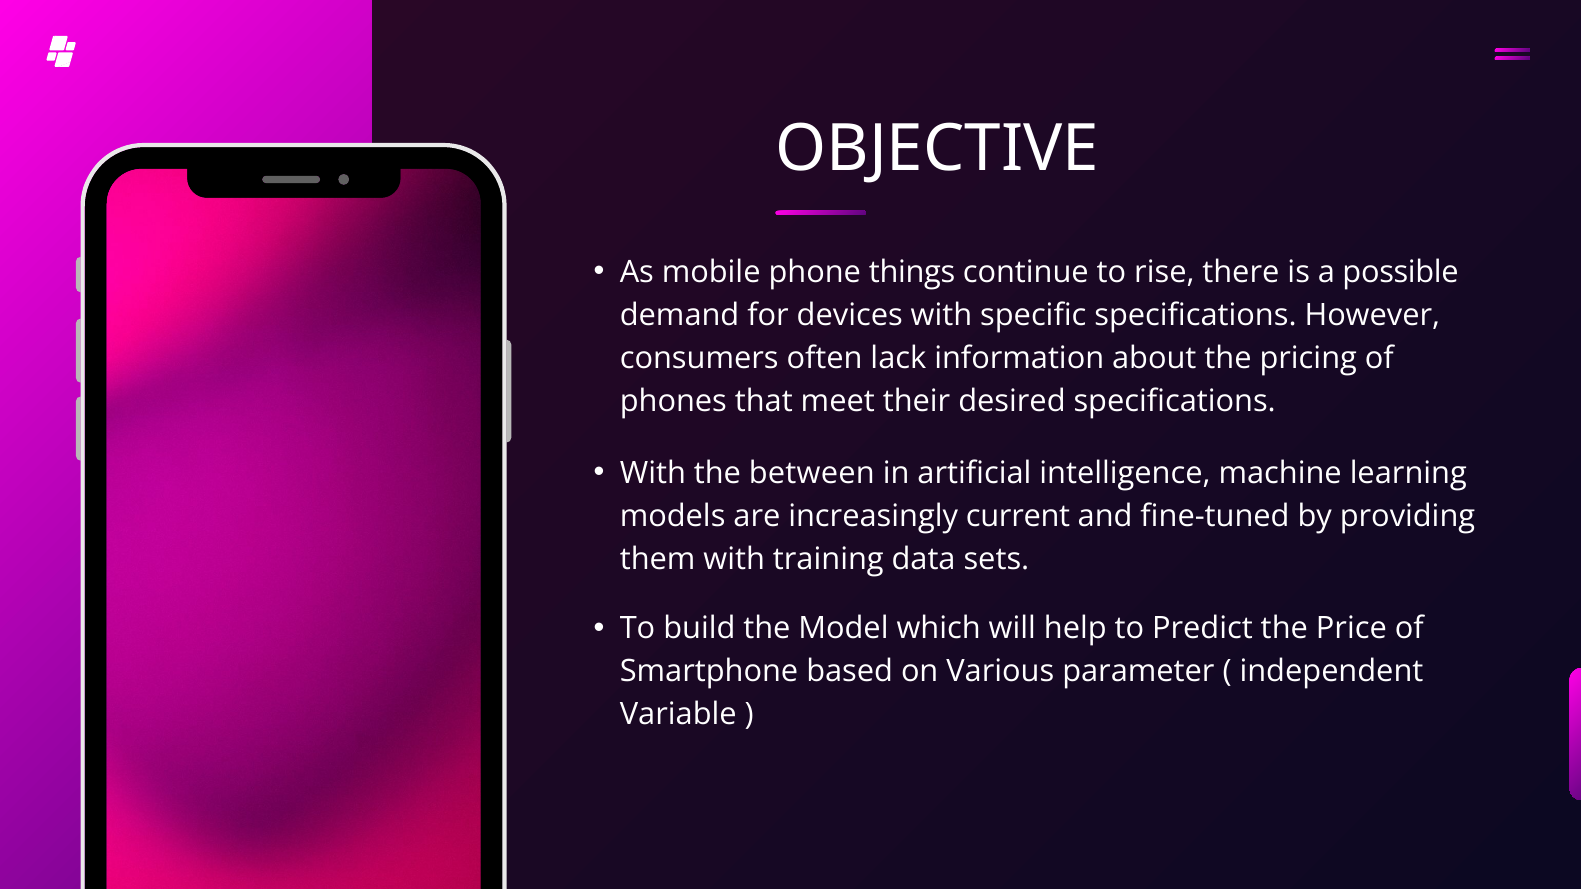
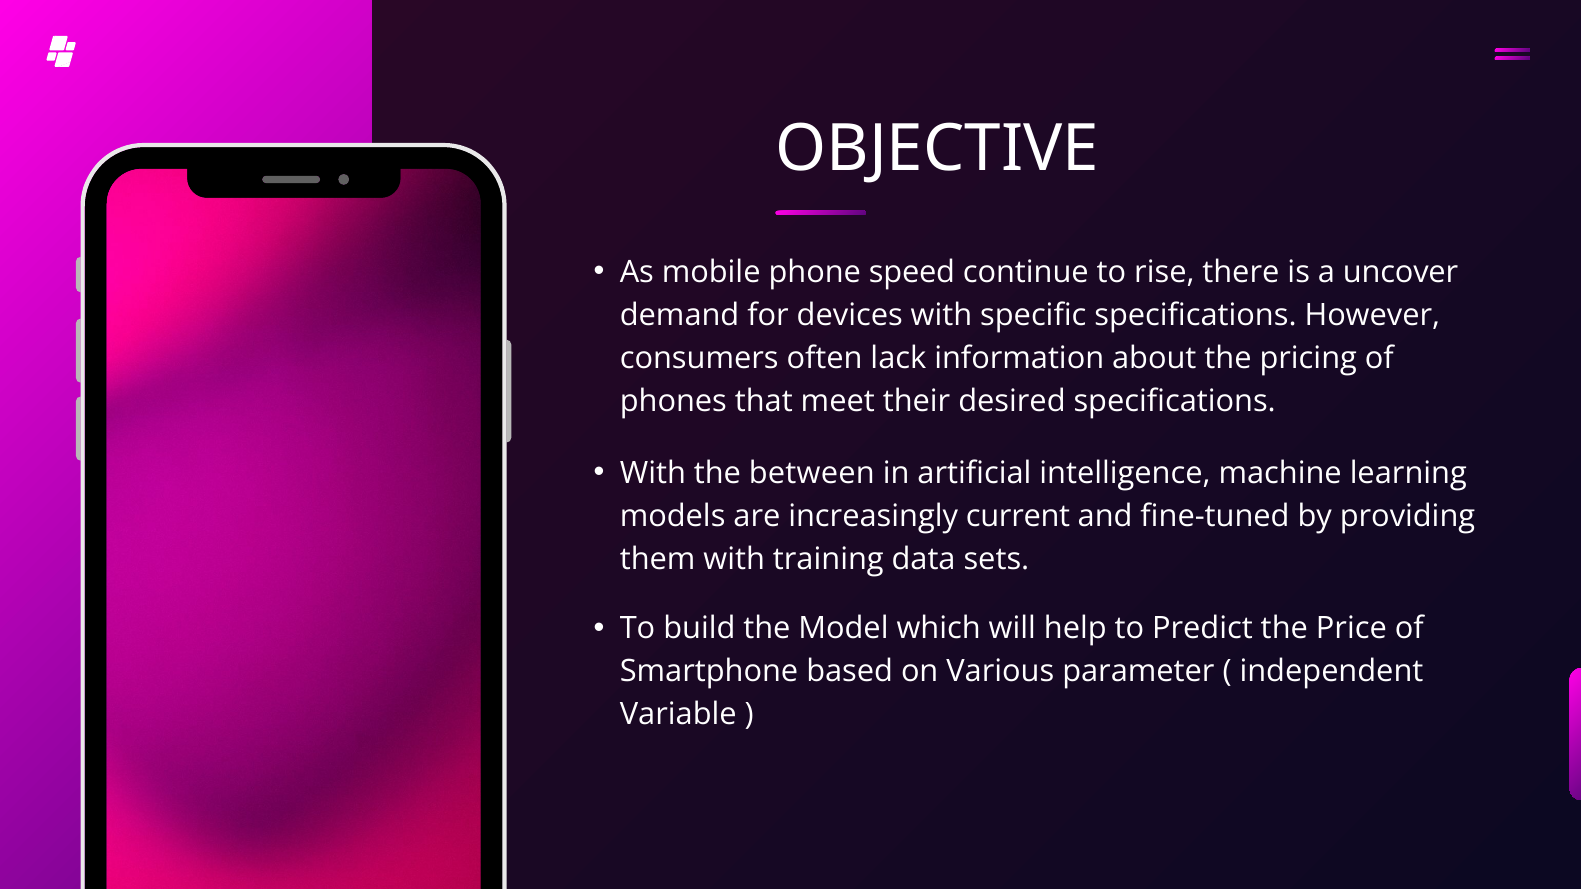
things: things -> speed
possible: possible -> uncover
